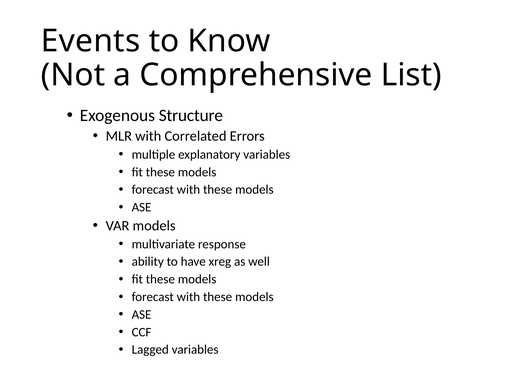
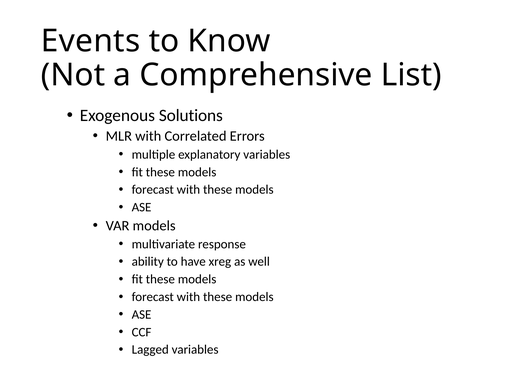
Structure: Structure -> Solutions
